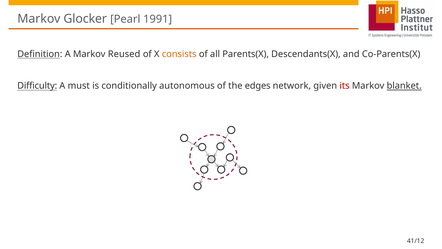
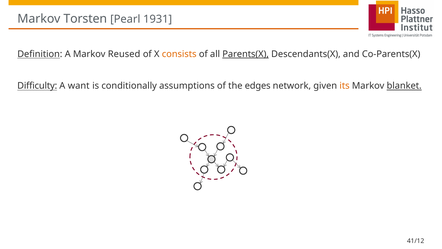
Glocker: Glocker -> Torsten
1991: 1991 -> 1931
Parents(X underline: none -> present
must: must -> want
autonomous: autonomous -> assumptions
its colour: red -> orange
